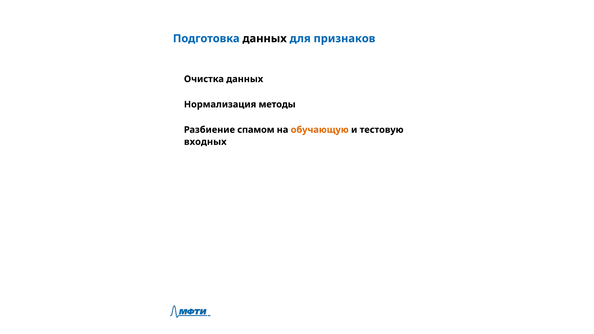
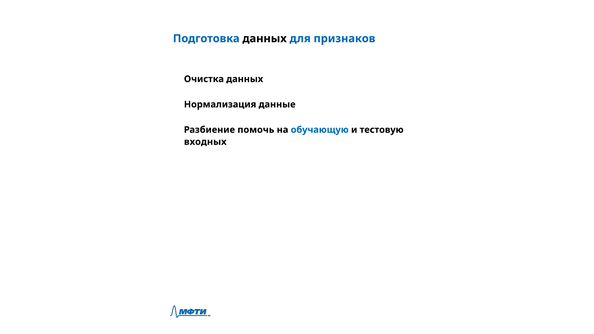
методы: методы -> данные
спамом: спамом -> помочь
обучающую colour: orange -> blue
